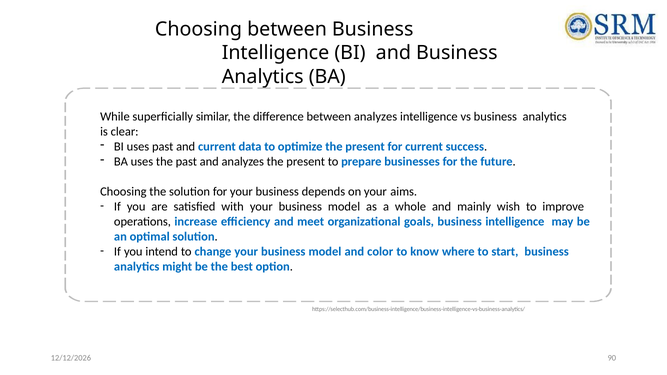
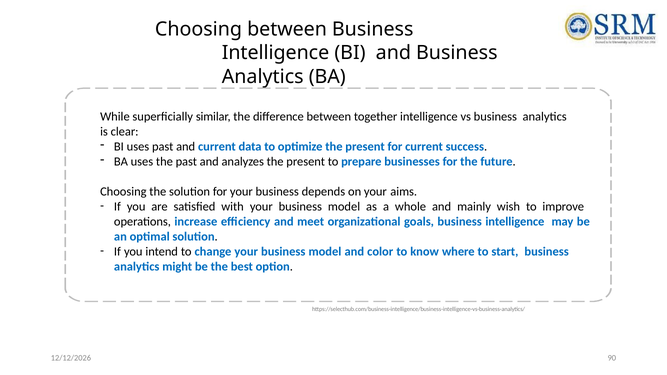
between analyzes: analyzes -> together
